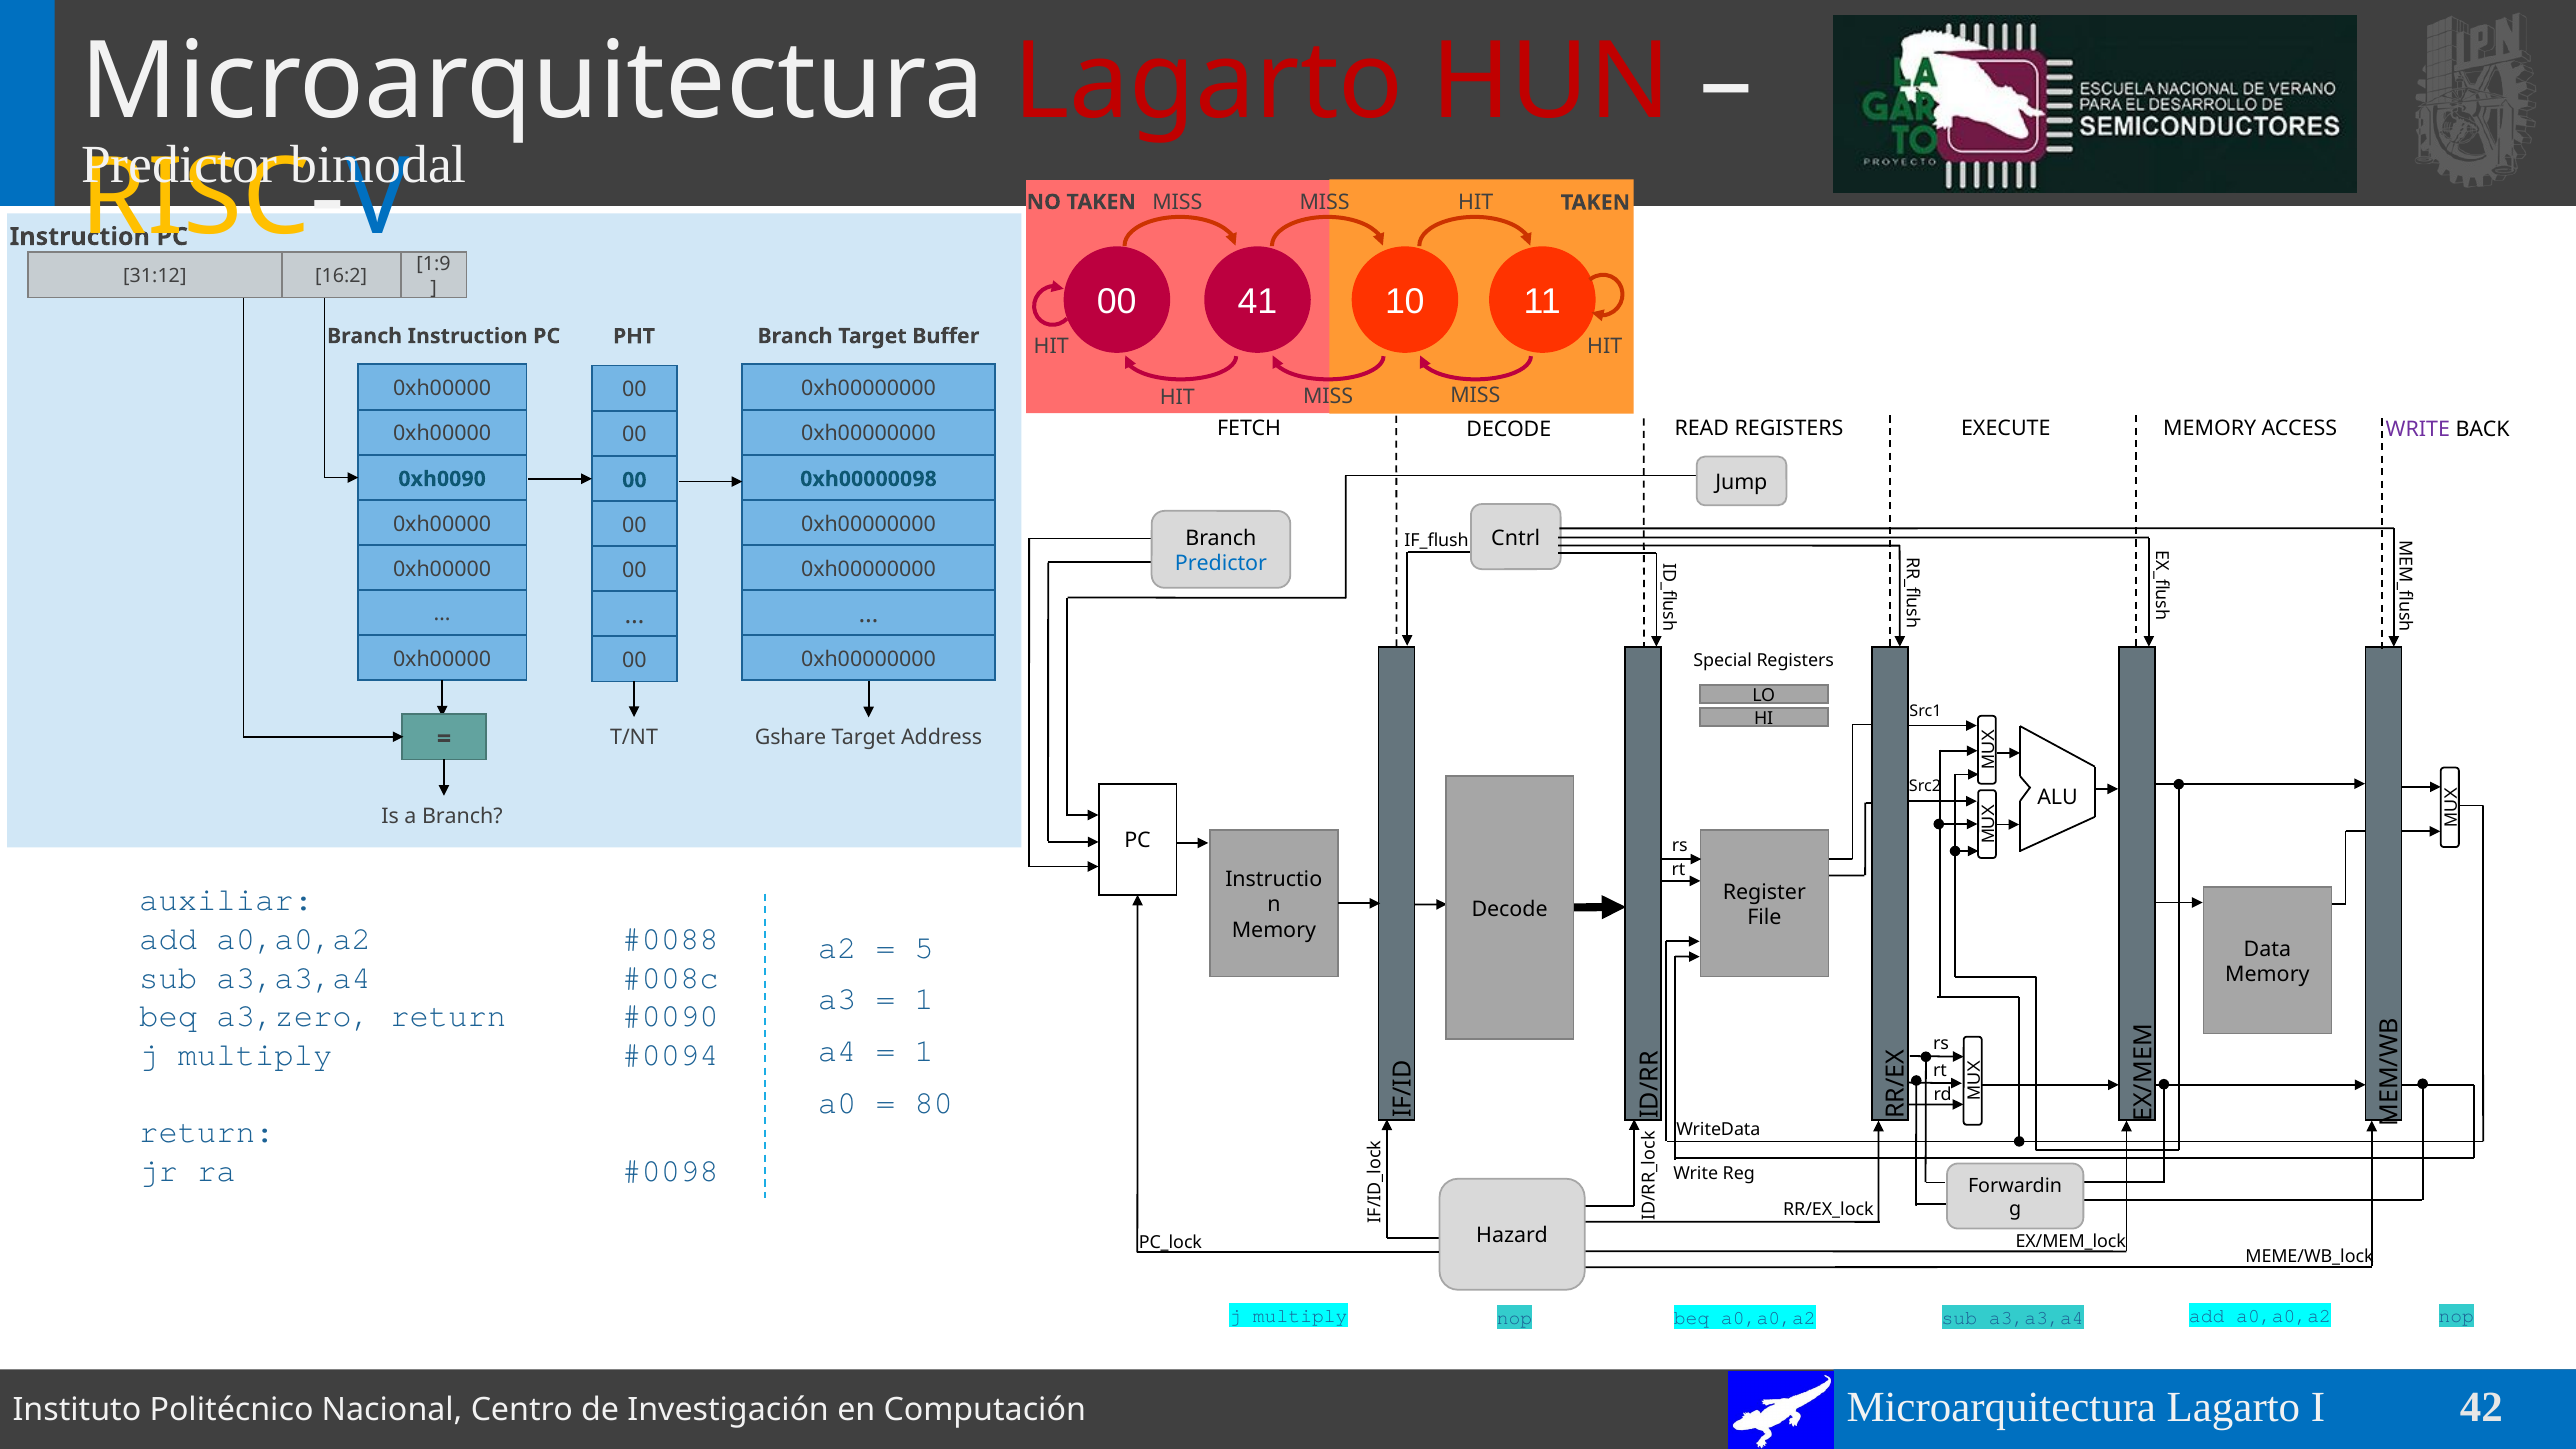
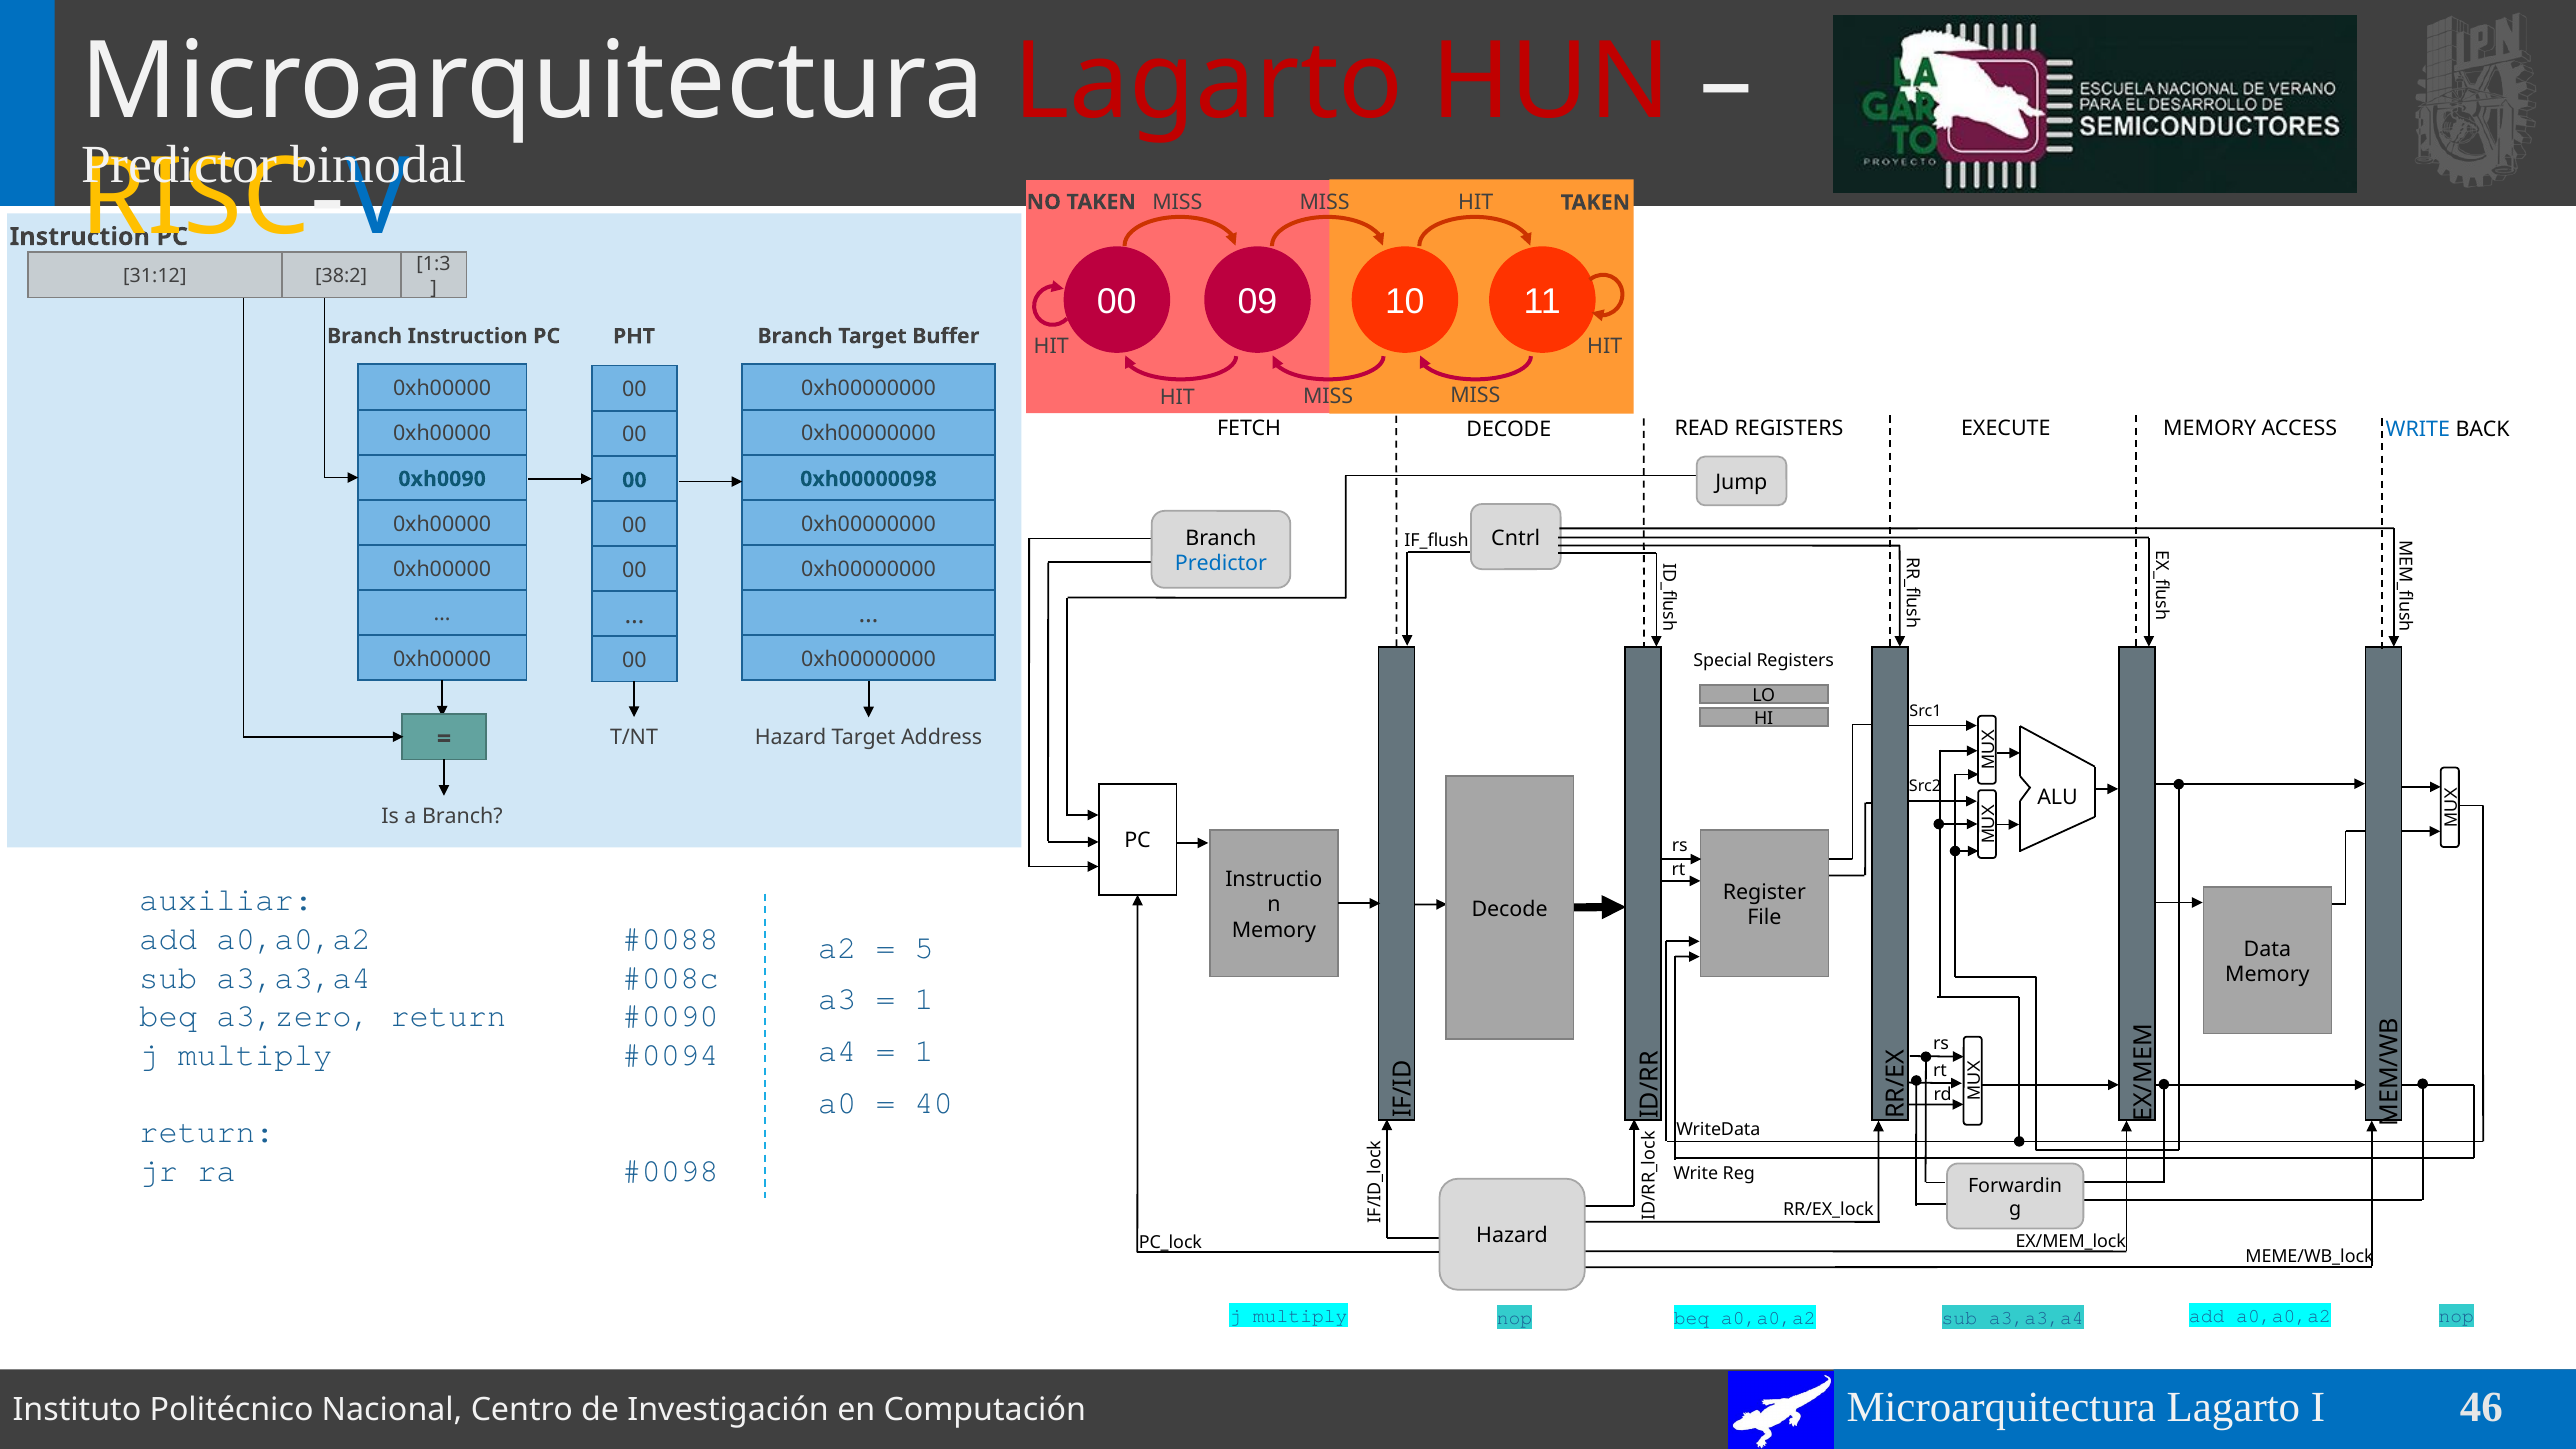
1:9: 1:9 -> 1:3
16:2: 16:2 -> 38:2
41: 41 -> 09
WRITE at (2418, 430) colour: purple -> blue
T/NT Gshare: Gshare -> Hazard
80: 80 -> 40
42: 42 -> 46
